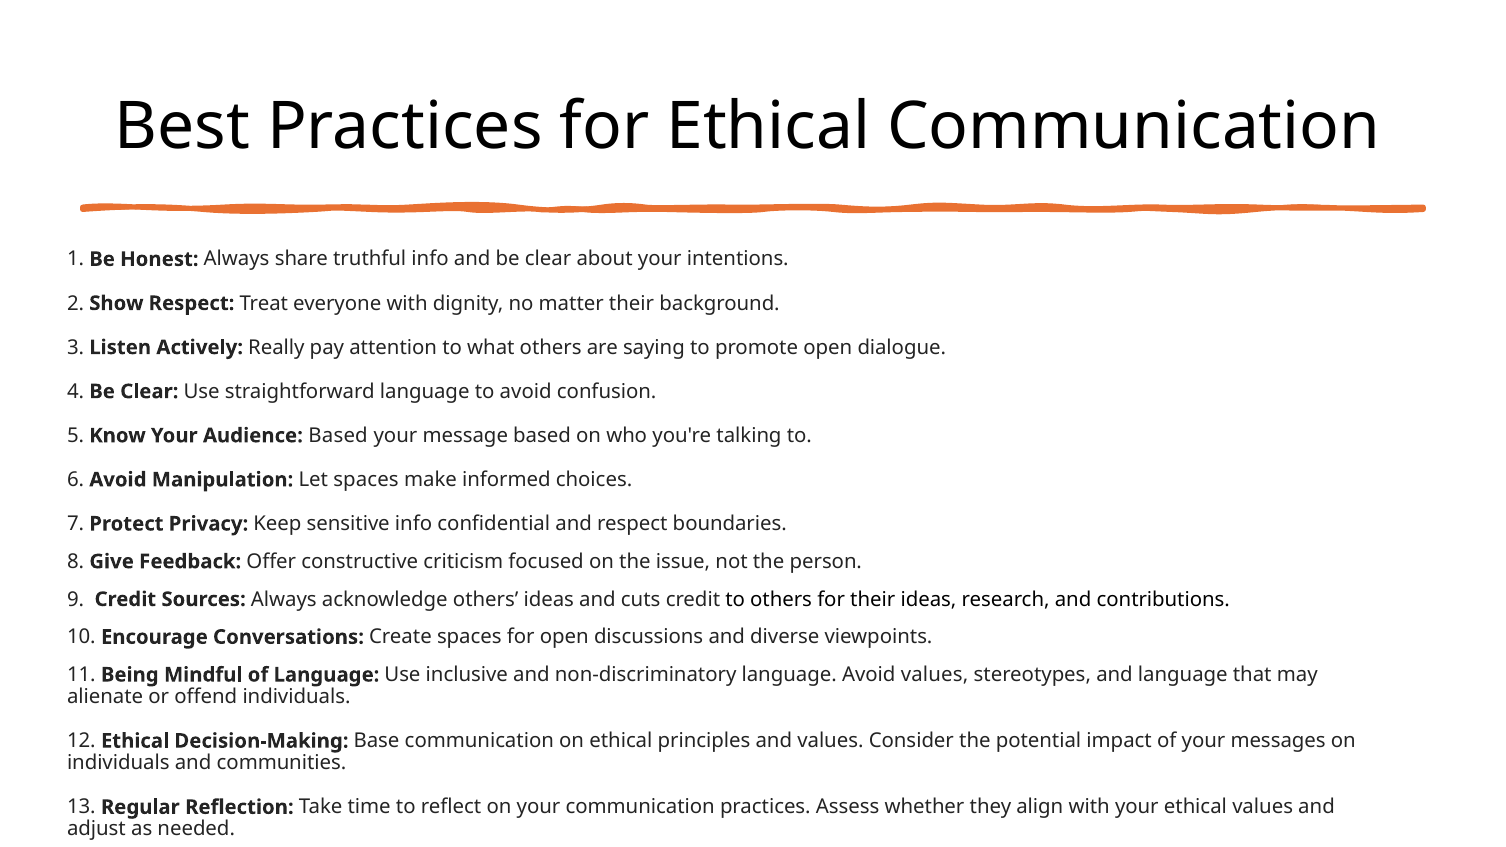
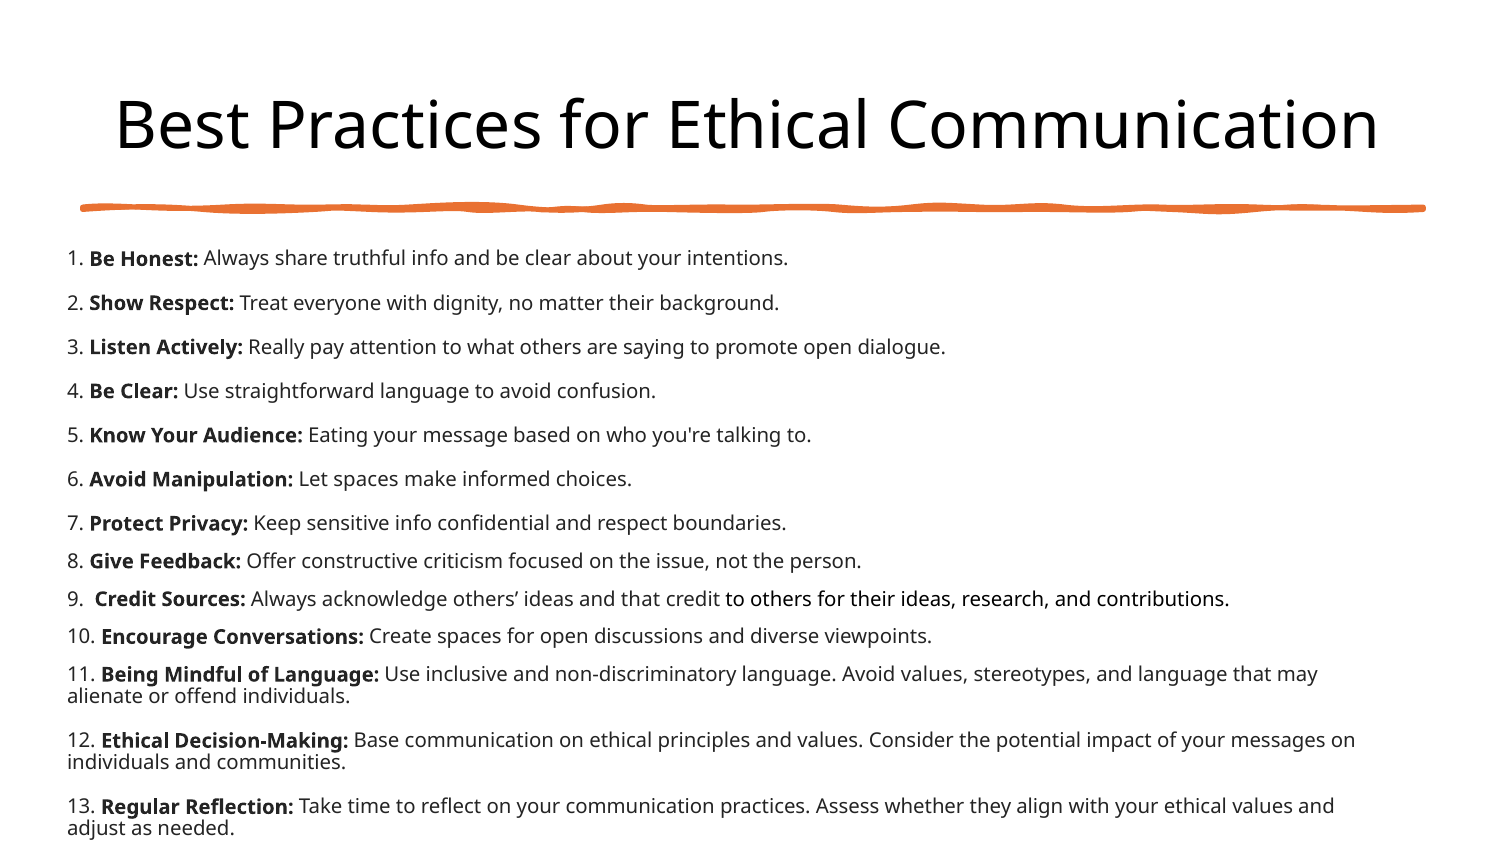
Audience Based: Based -> Eating
and cuts: cuts -> that
